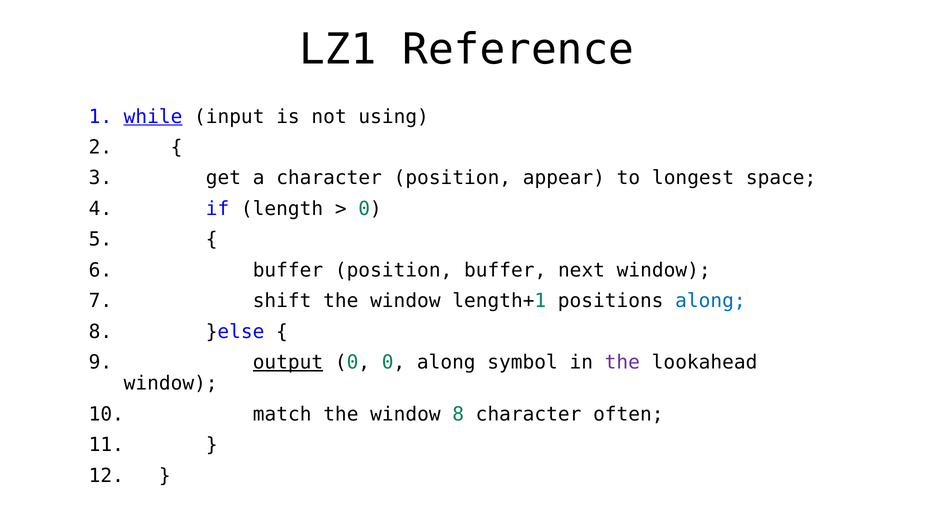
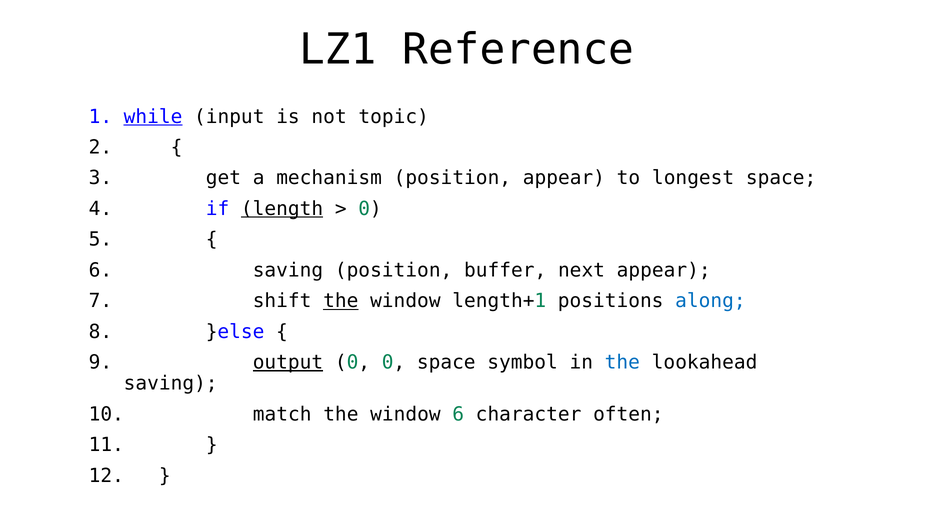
using: using -> topic
a character: character -> mechanism
length underline: none -> present
buffer at (288, 270): buffer -> saving
next window: window -> appear
the at (341, 301) underline: none -> present
0 along: along -> space
the at (622, 363) colour: purple -> blue
window at (171, 384): window -> saving
window 8: 8 -> 6
